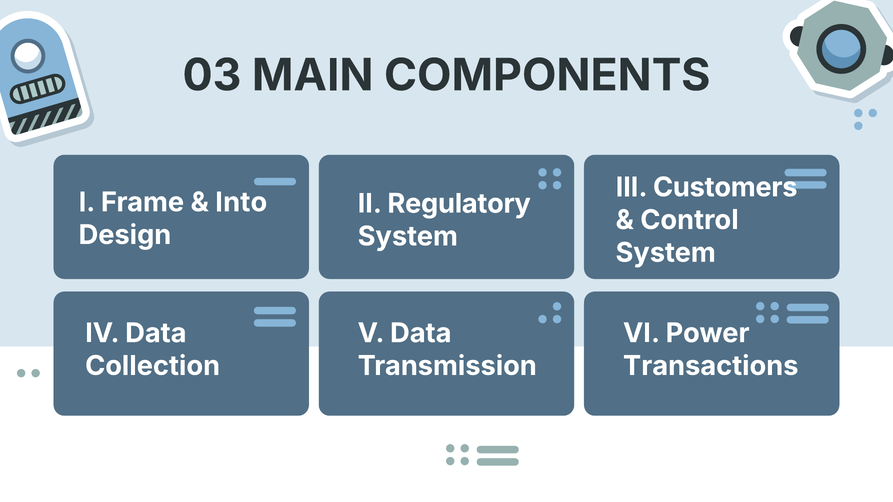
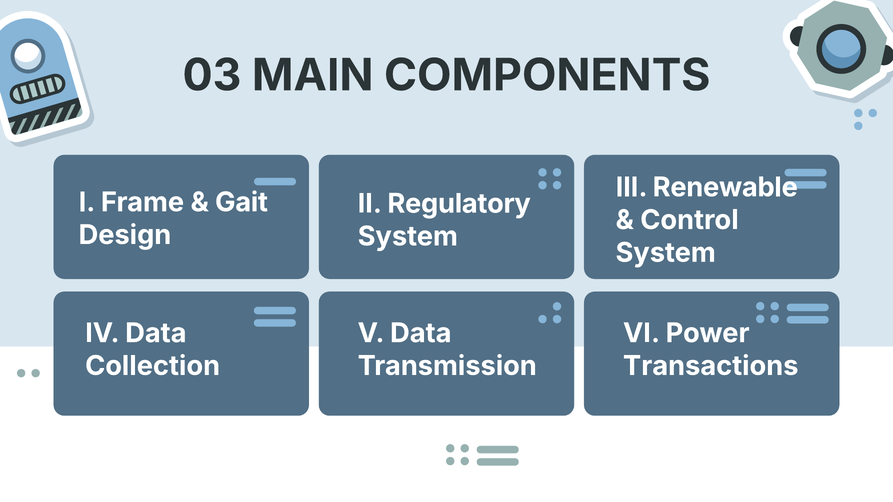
Customers: Customers -> Renewable
Into: Into -> Gait
